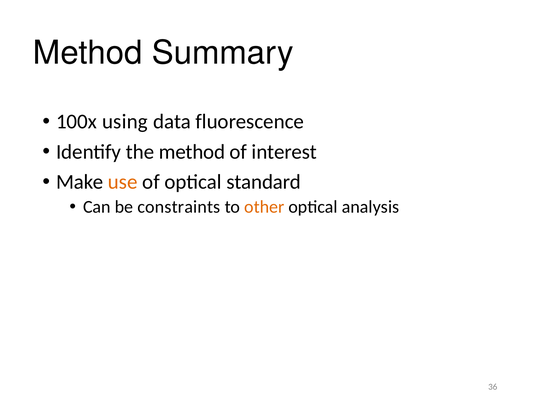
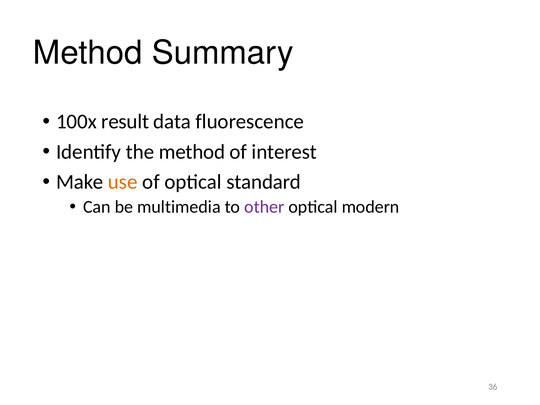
using: using -> result
constraints: constraints -> multimedia
other colour: orange -> purple
analysis: analysis -> modern
